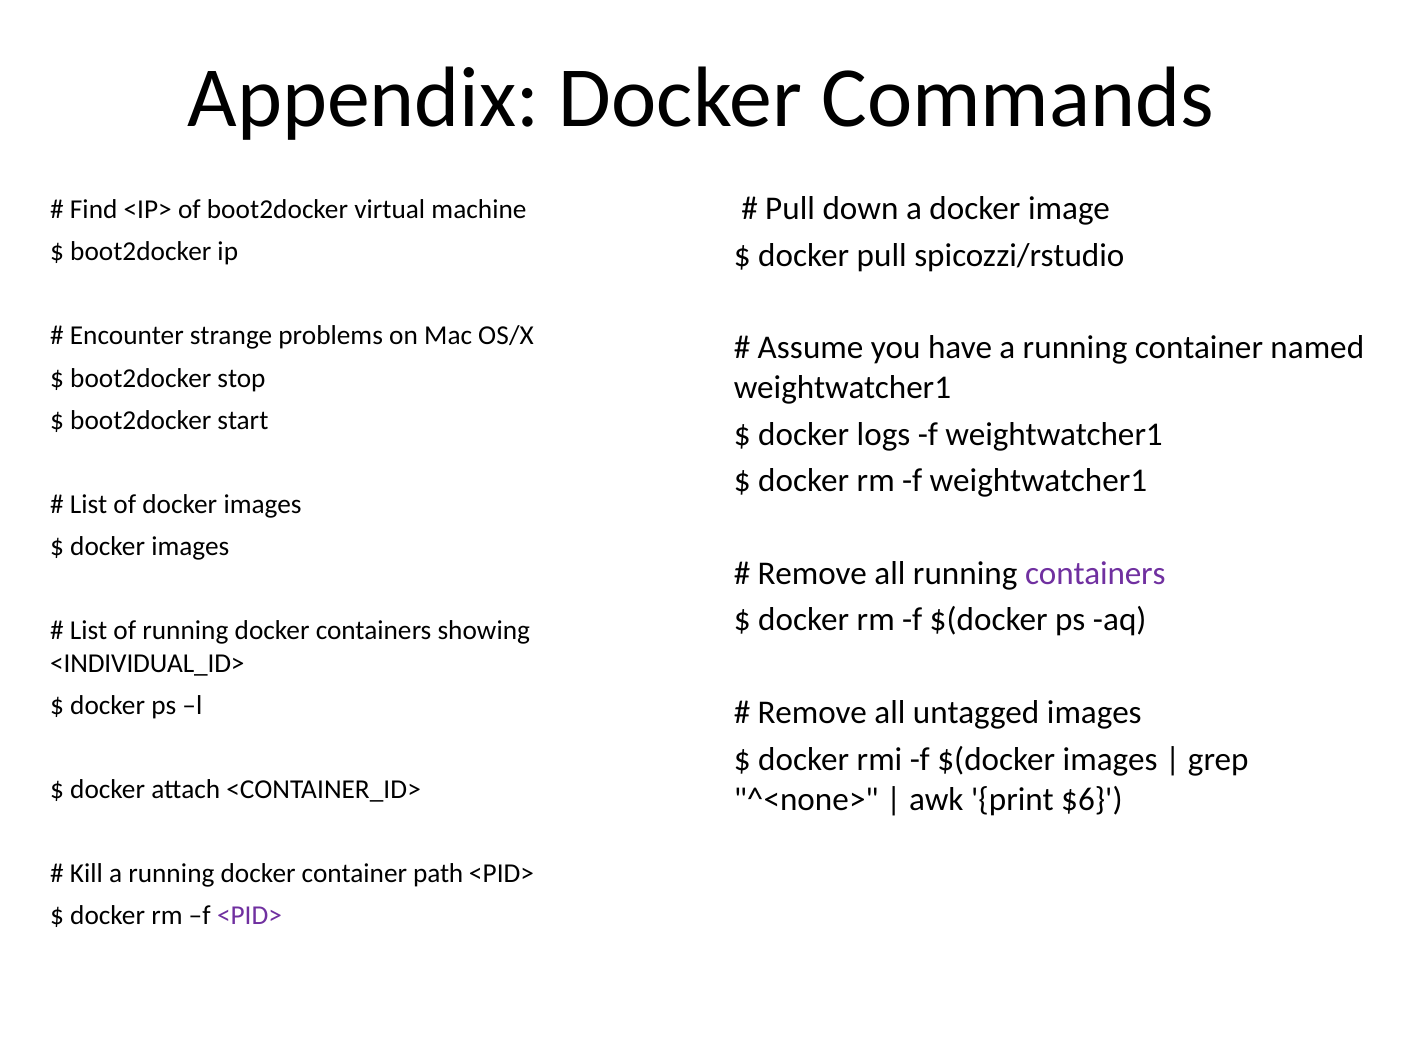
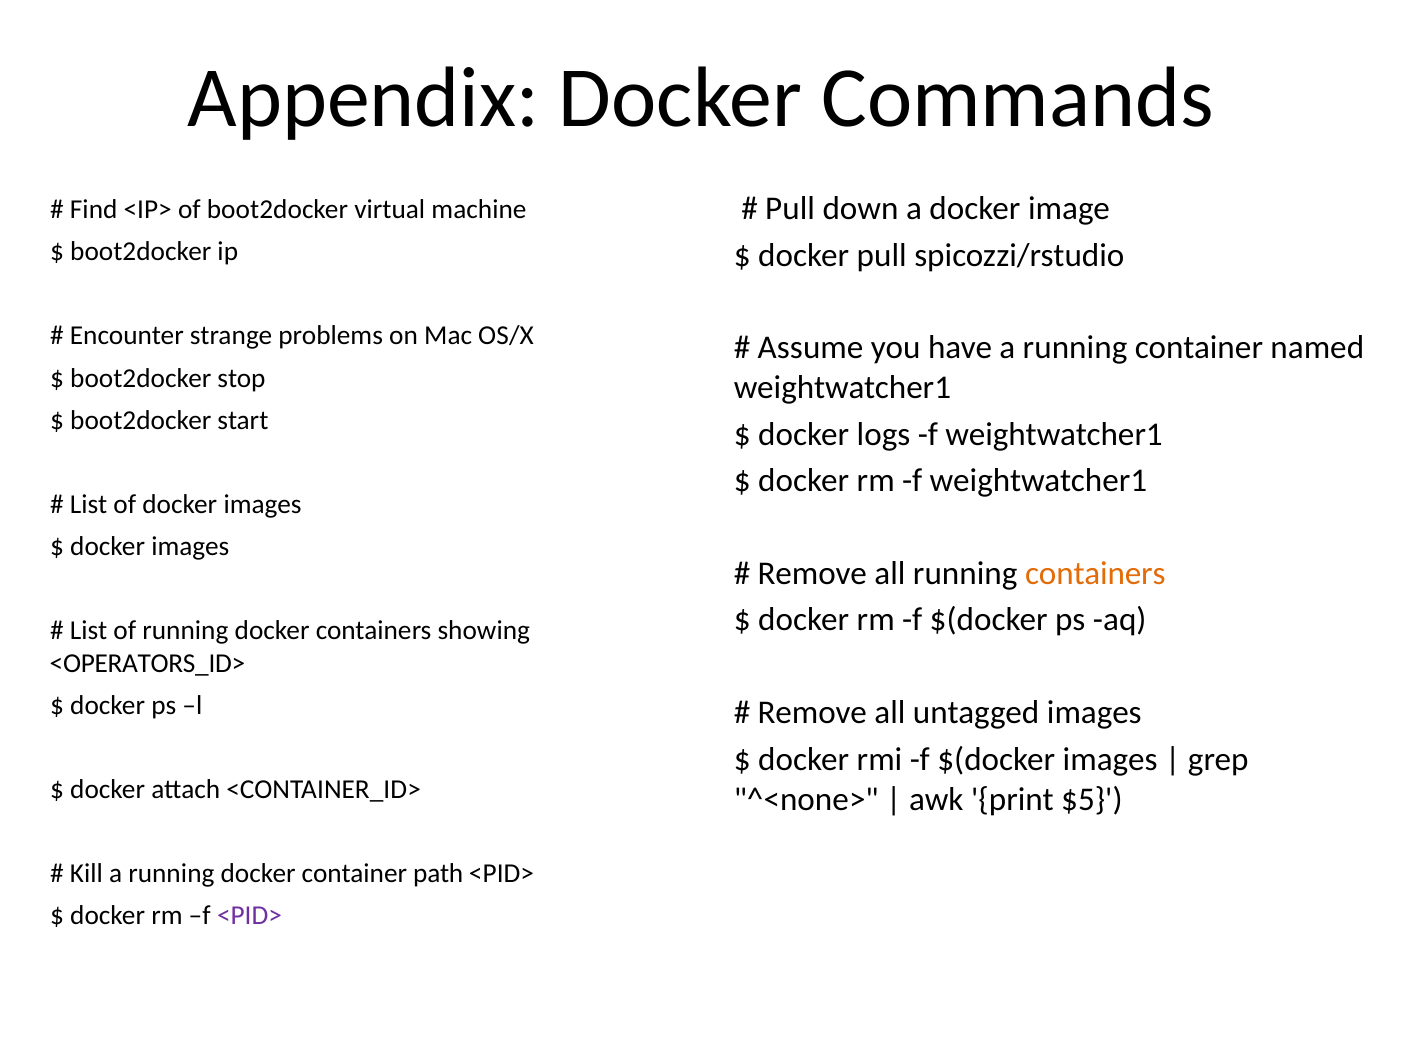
containers at (1095, 574) colour: purple -> orange
<INDIVIDUAL_ID>: <INDIVIDUAL_ID> -> <OPERATORS_ID>
$6: $6 -> $5
